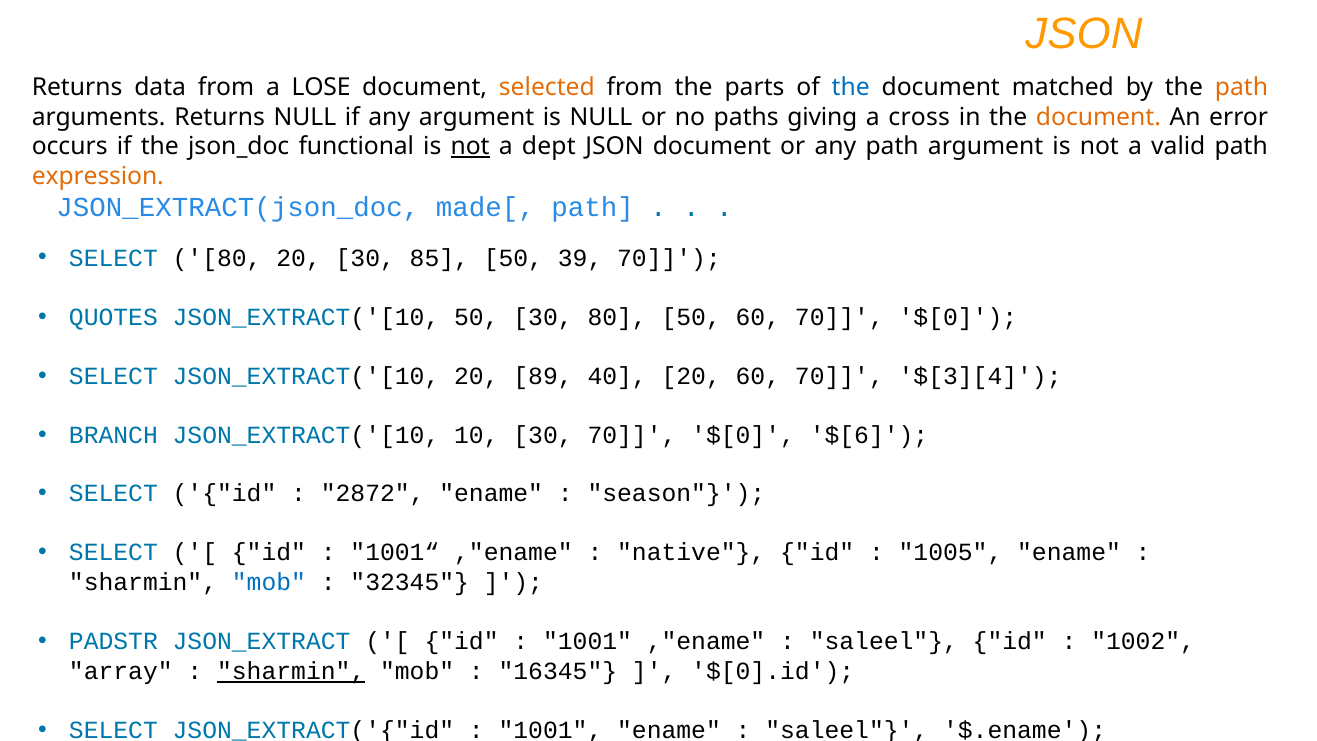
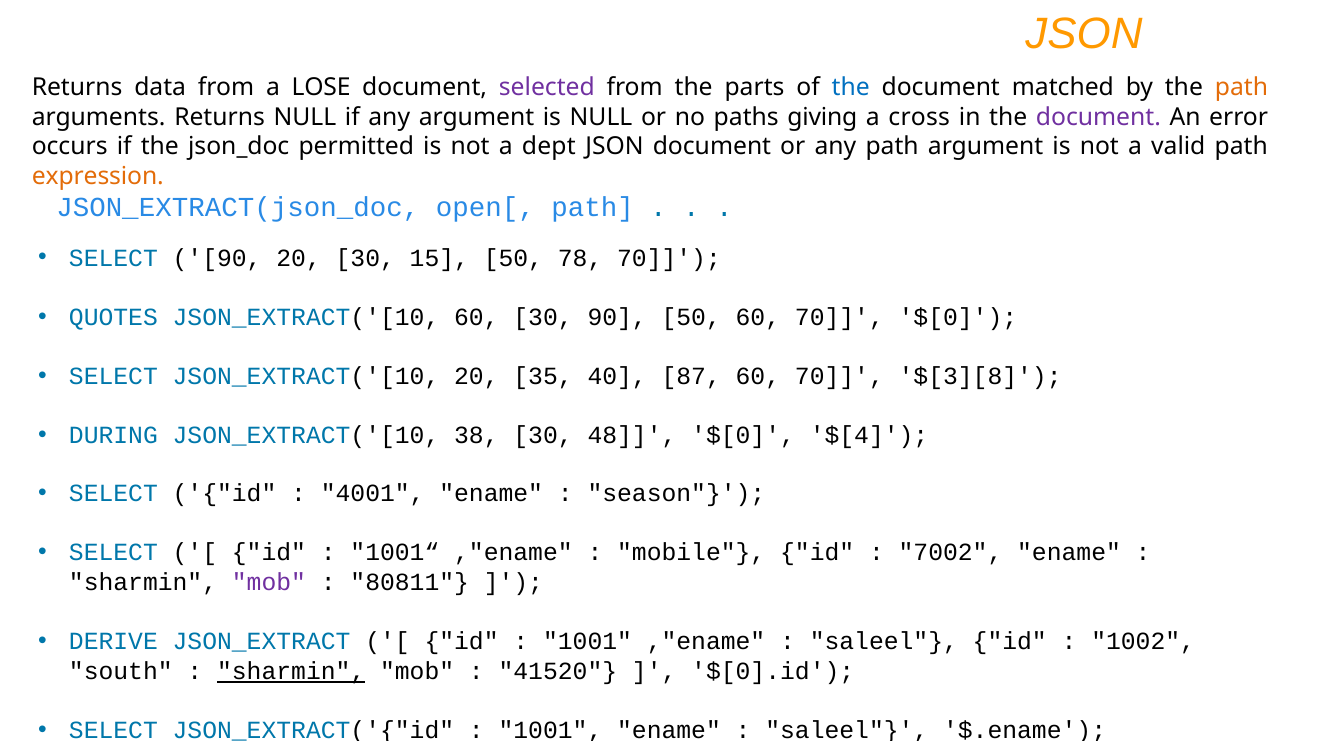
selected colour: orange -> purple
document at (1098, 117) colour: orange -> purple
functional: functional -> permitted
not at (470, 146) underline: present -> none
made[: made[ -> open[
SELECT 80: 80 -> 90
85: 85 -> 15
39: 39 -> 78
JSON_EXTRACT('[10 50: 50 -> 60
30 80: 80 -> 90
89: 89 -> 35
40 20: 20 -> 87
$[3][4: $[3][4 -> $[3][8
BRANCH: BRANCH -> DURING
10: 10 -> 38
30 70: 70 -> 48
$[6: $[6 -> $[4
2872: 2872 -> 4001
native: native -> mobile
1005: 1005 -> 7002
mob at (269, 582) colour: blue -> purple
32345: 32345 -> 80811
PADSTR: PADSTR -> DERIVE
array: array -> south
16345: 16345 -> 41520
